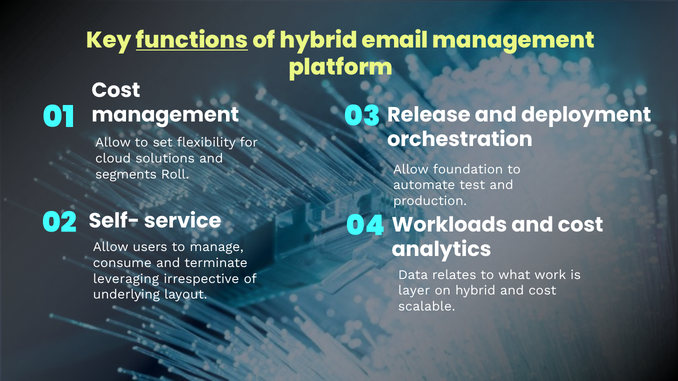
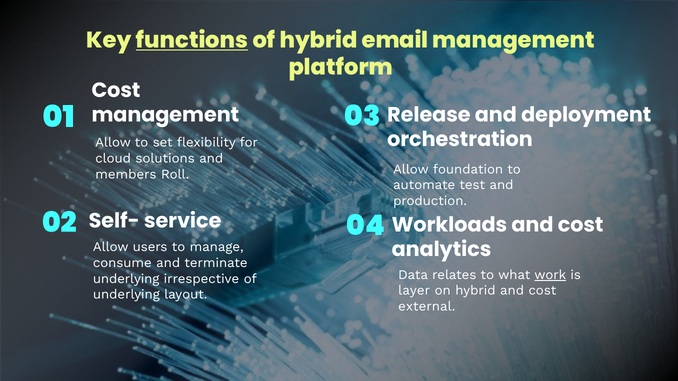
segments: segments -> members
work underline: none -> present
leveraging at (126, 279): leveraging -> underlying
scalable: scalable -> external
